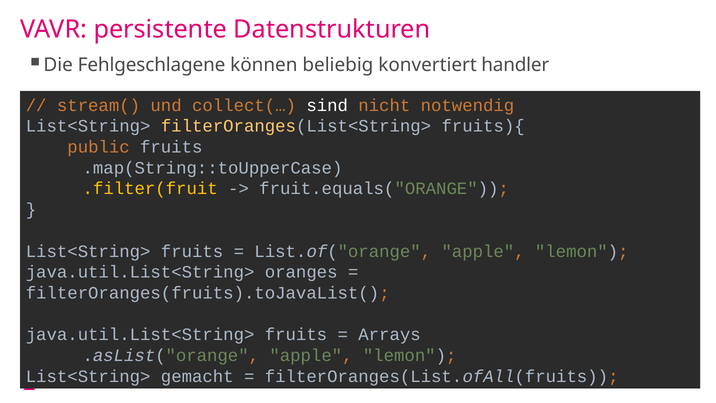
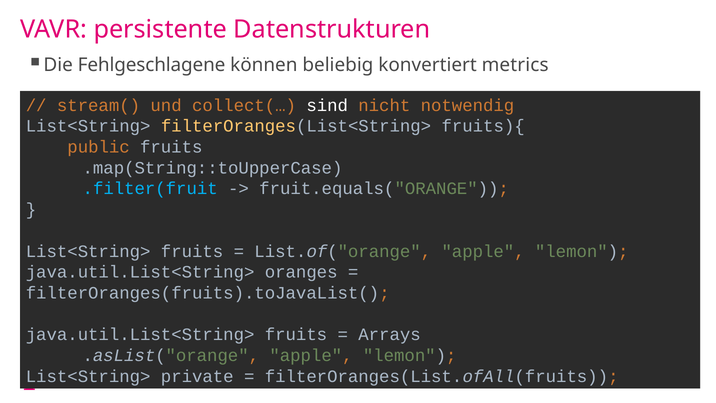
handler: handler -> metrics
.filter(fruit colour: yellow -> light blue
gemacht: gemacht -> private
